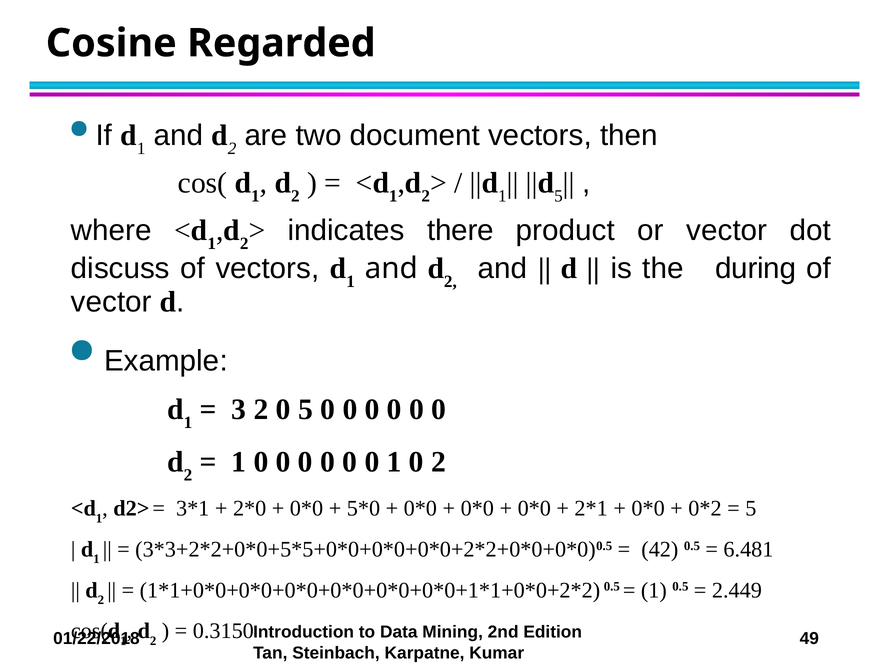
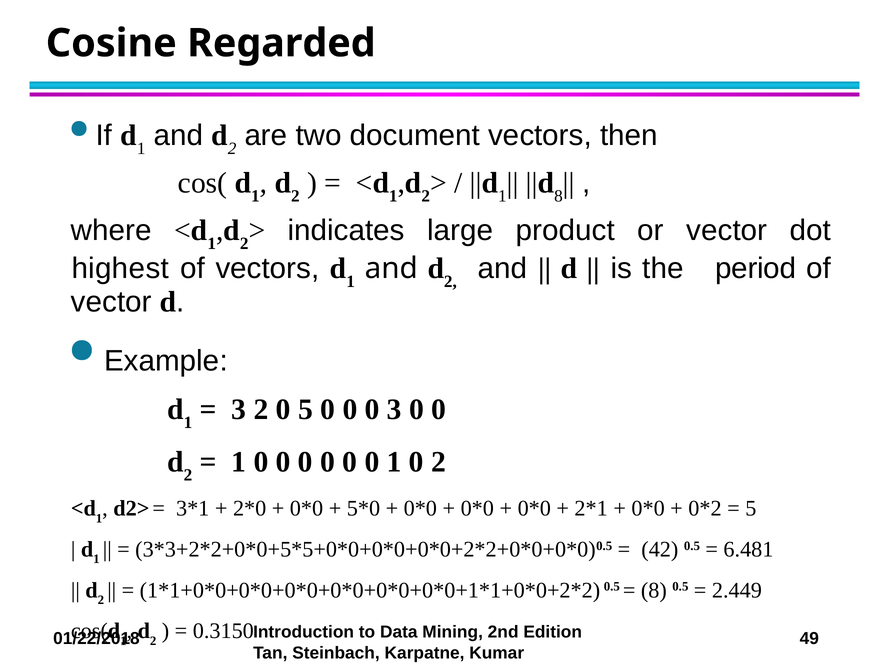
5 at (559, 196): 5 -> 8
there: there -> large
discuss: discuss -> highest
during: during -> period
0 at (394, 409): 0 -> 3
1 at (654, 590): 1 -> 8
